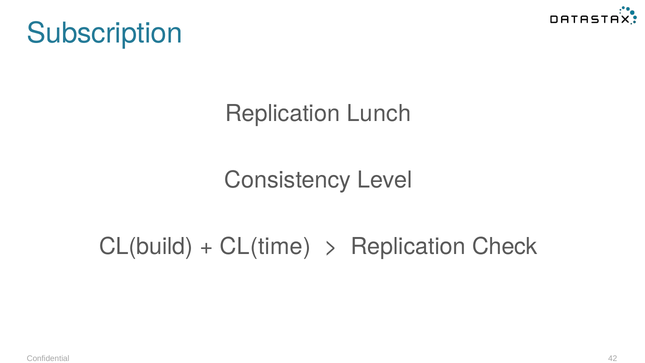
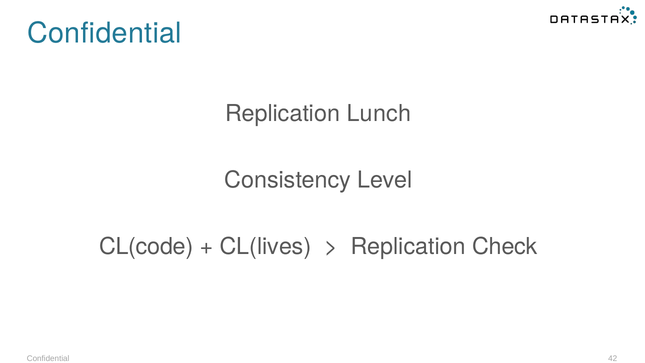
Subscription at (105, 33): Subscription -> Confidential
CL(build: CL(build -> CL(code
CL(time: CL(time -> CL(lives
